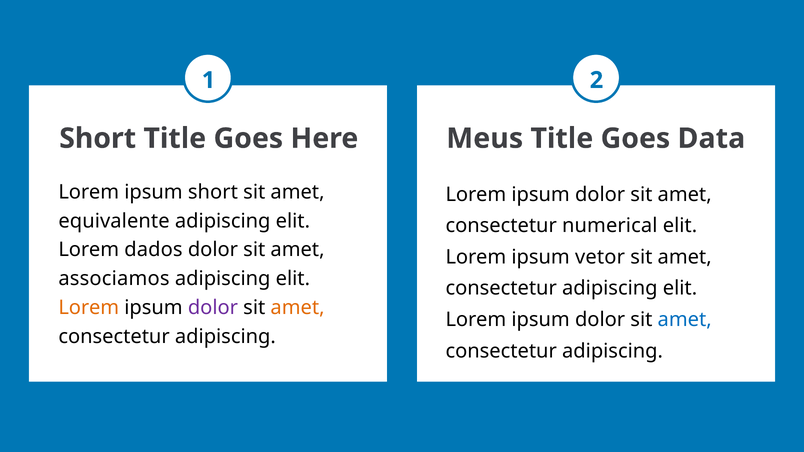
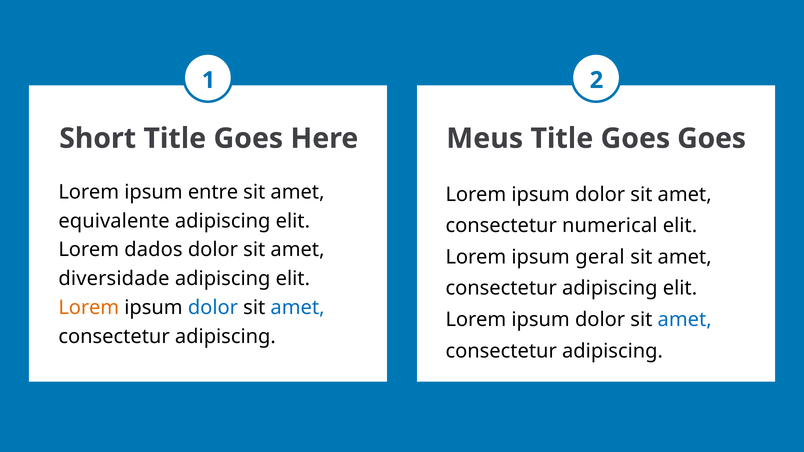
Goes Data: Data -> Goes
ipsum short: short -> entre
vetor: vetor -> geral
associamos: associamos -> diversidade
dolor at (213, 308) colour: purple -> blue
amet at (298, 308) colour: orange -> blue
